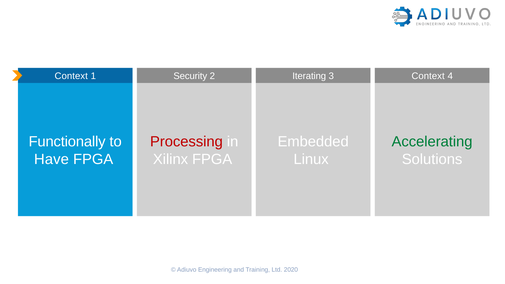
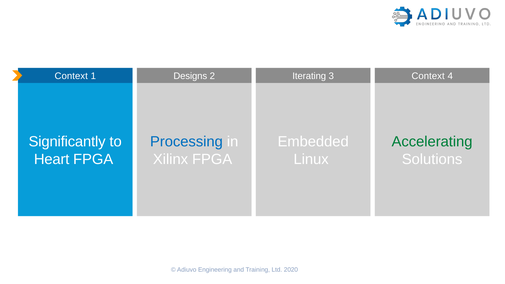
Security: Security -> Designs
Functionally: Functionally -> Significantly
Processing colour: red -> blue
Have: Have -> Heart
